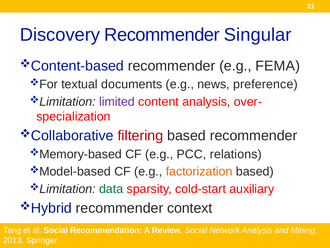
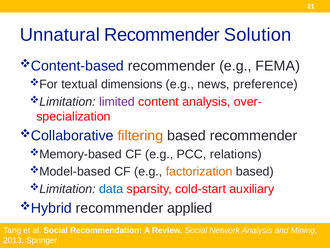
Discovery: Discovery -> Unnatural
Singular: Singular -> Solution
documents: documents -> dimensions
filtering colour: red -> orange
data colour: green -> blue
context: context -> applied
